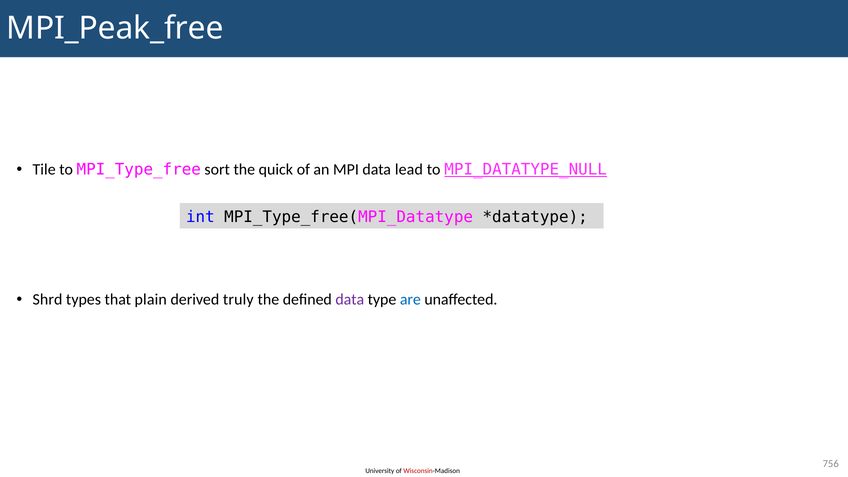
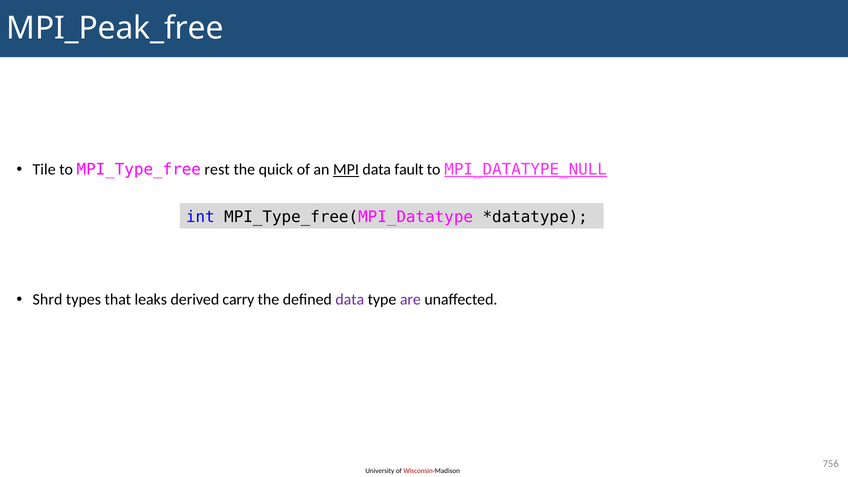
sort: sort -> rest
MPI underline: none -> present
lead: lead -> fault
plain: plain -> leaks
truly: truly -> carry
are colour: blue -> purple
